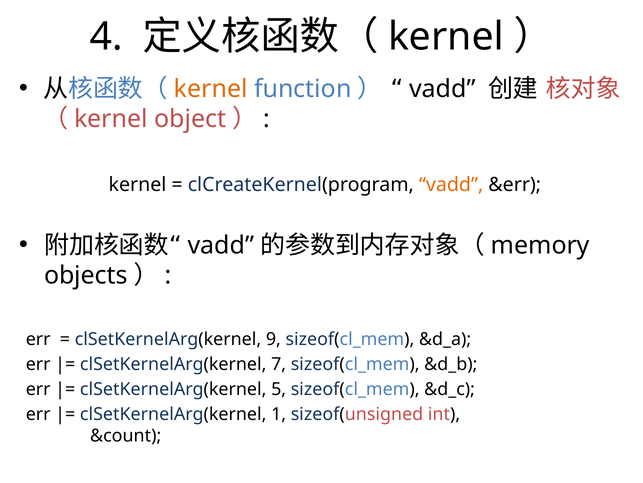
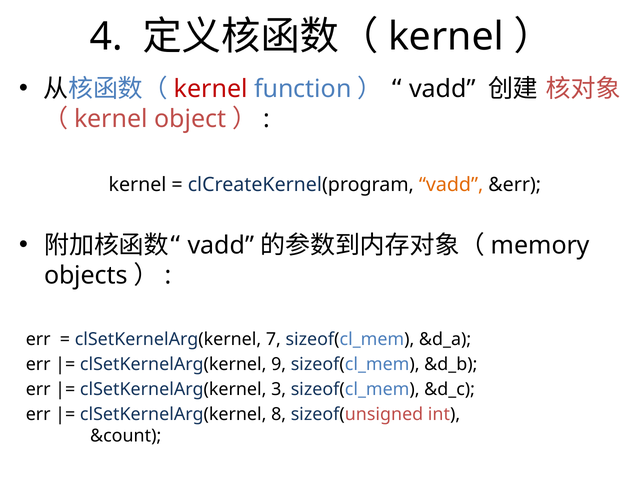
kernel at (211, 89) colour: orange -> red
9: 9 -> 7
7: 7 -> 9
5: 5 -> 3
1: 1 -> 8
